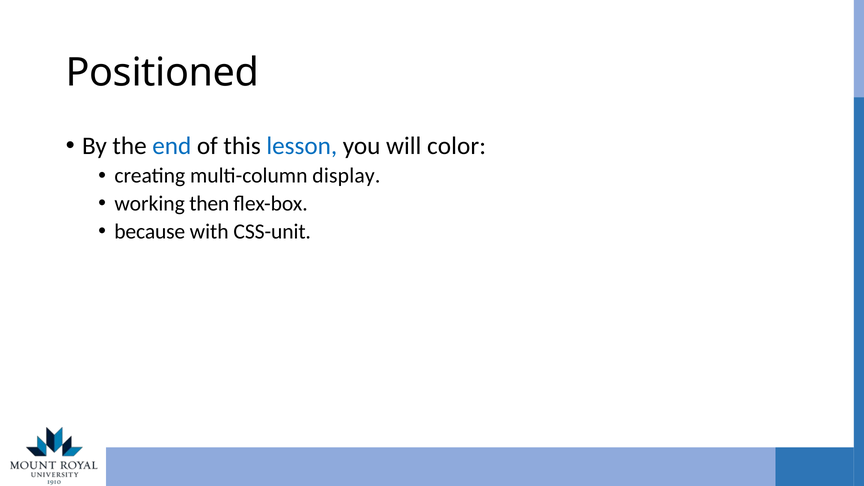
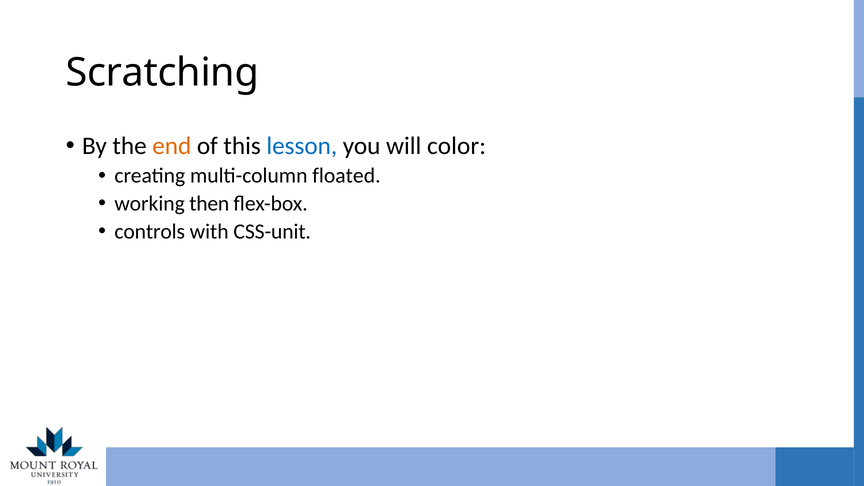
Positioned: Positioned -> Scratching
end colour: blue -> orange
display: display -> floated
because: because -> controls
